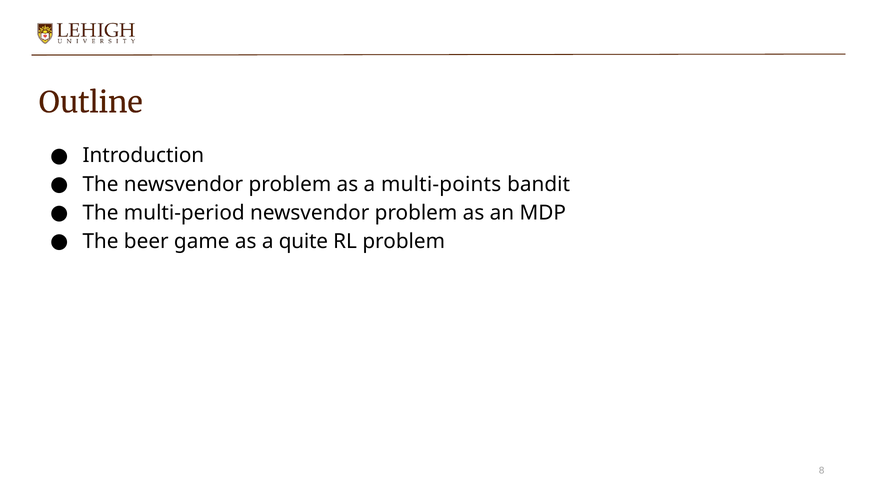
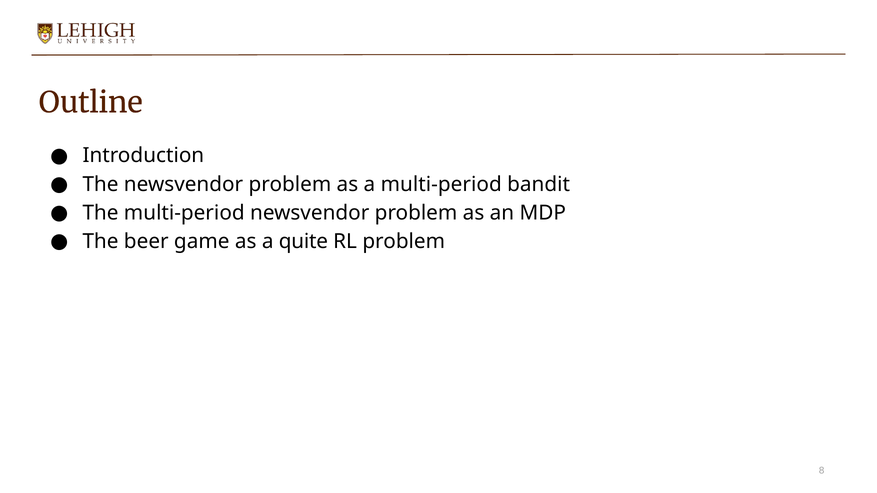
a multi-points: multi-points -> multi-period
